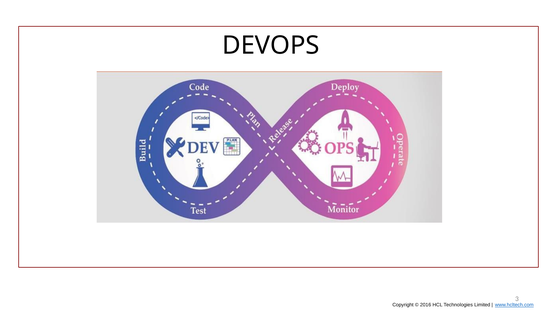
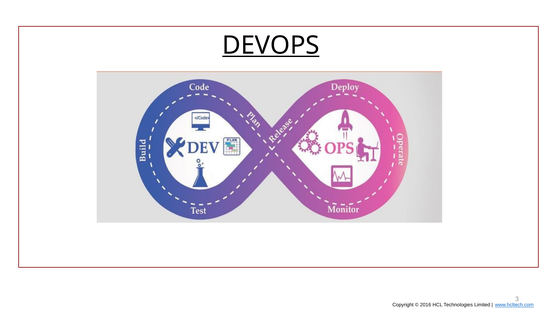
DEVOPS underline: none -> present
